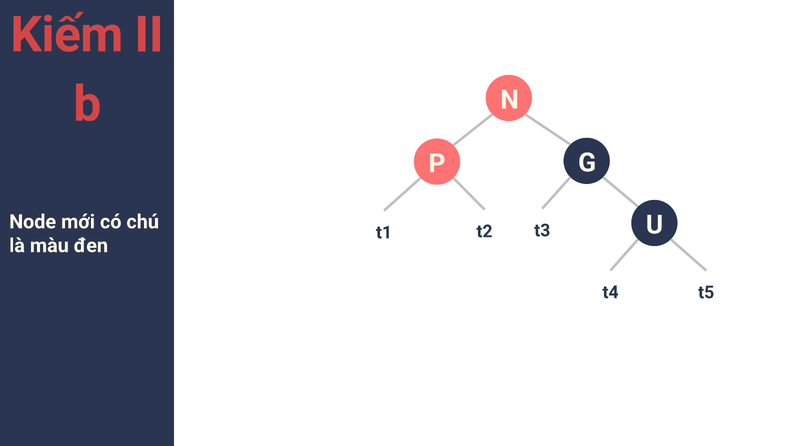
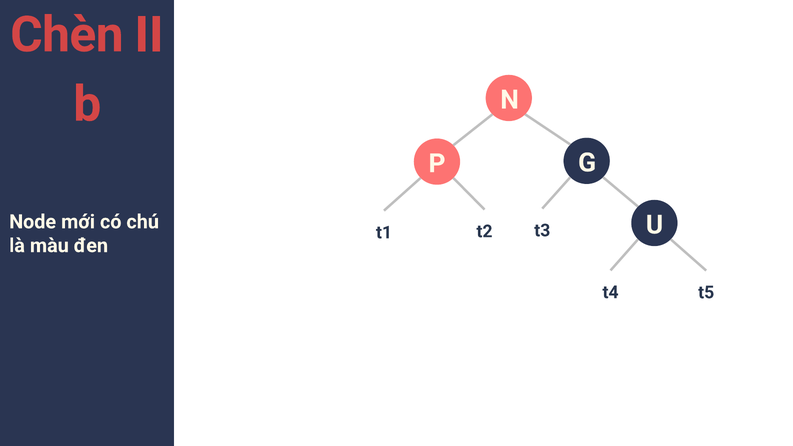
Kiếm: Kiếm -> Chèn
